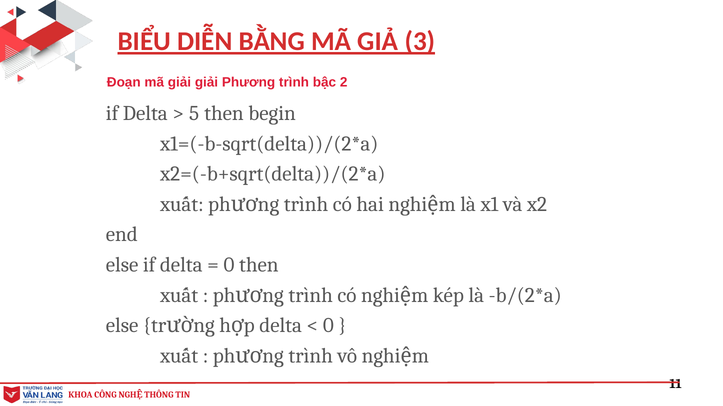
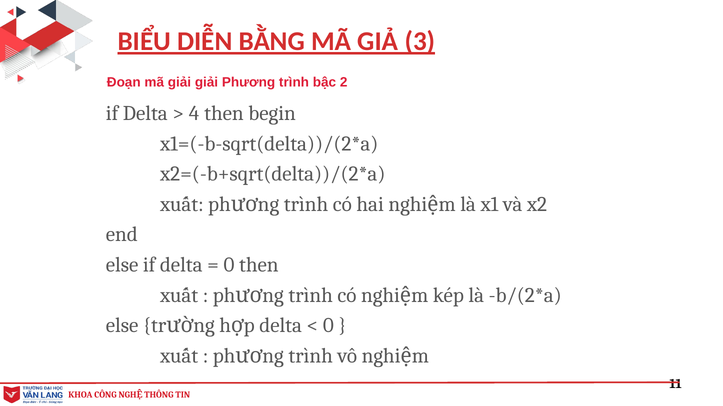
5: 5 -> 4
